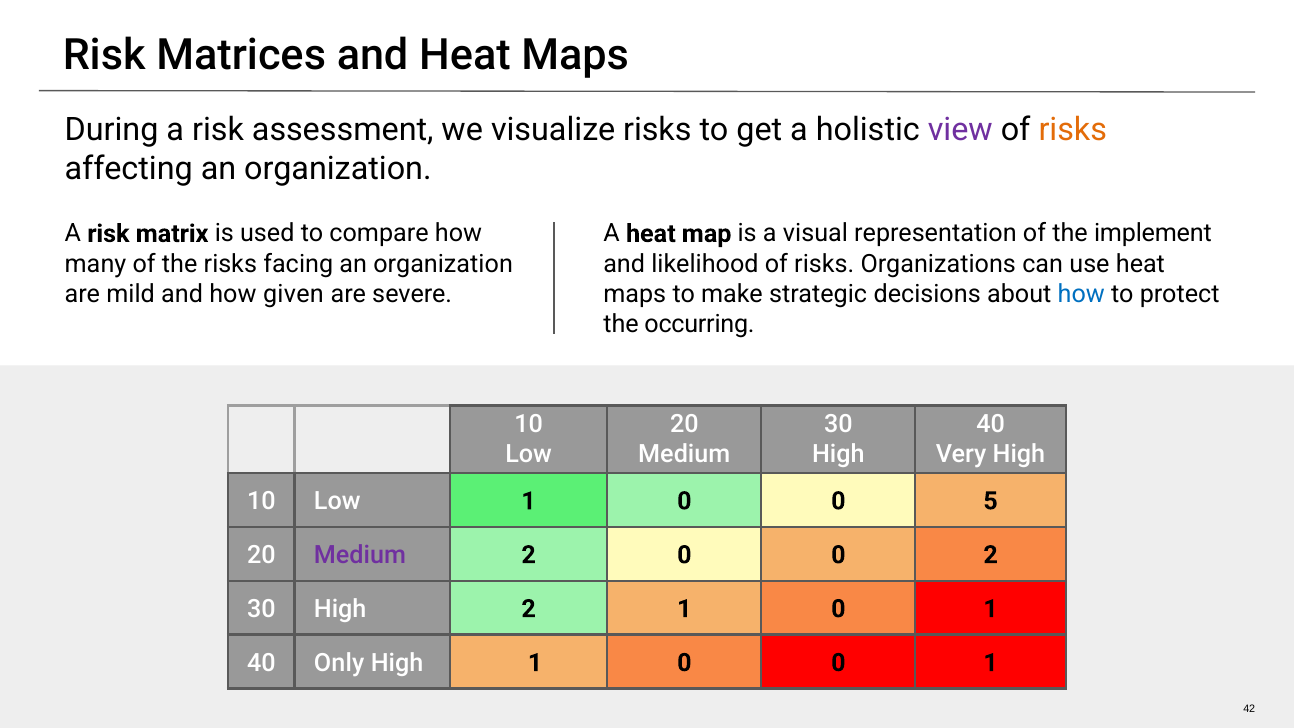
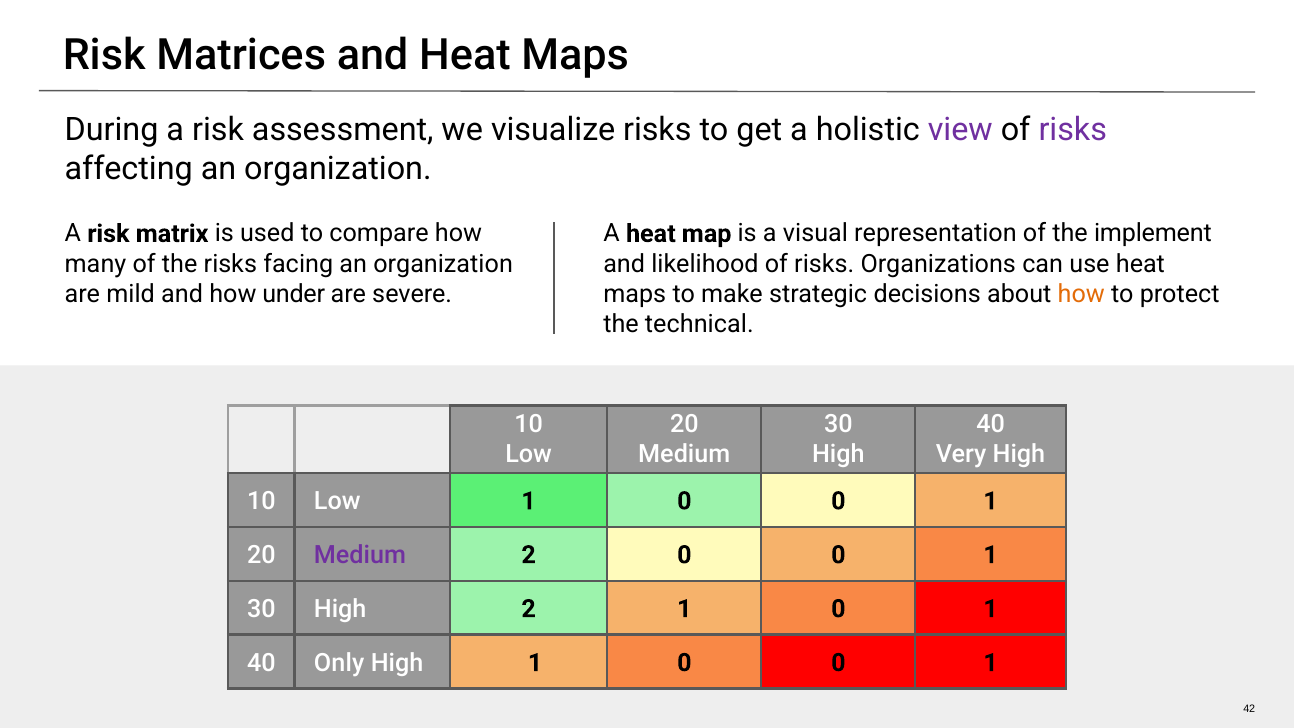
risks at (1073, 130) colour: orange -> purple
given: given -> under
how at (1081, 294) colour: blue -> orange
occurring: occurring -> technical
5 at (991, 501): 5 -> 1
2 0 0 2: 2 -> 1
